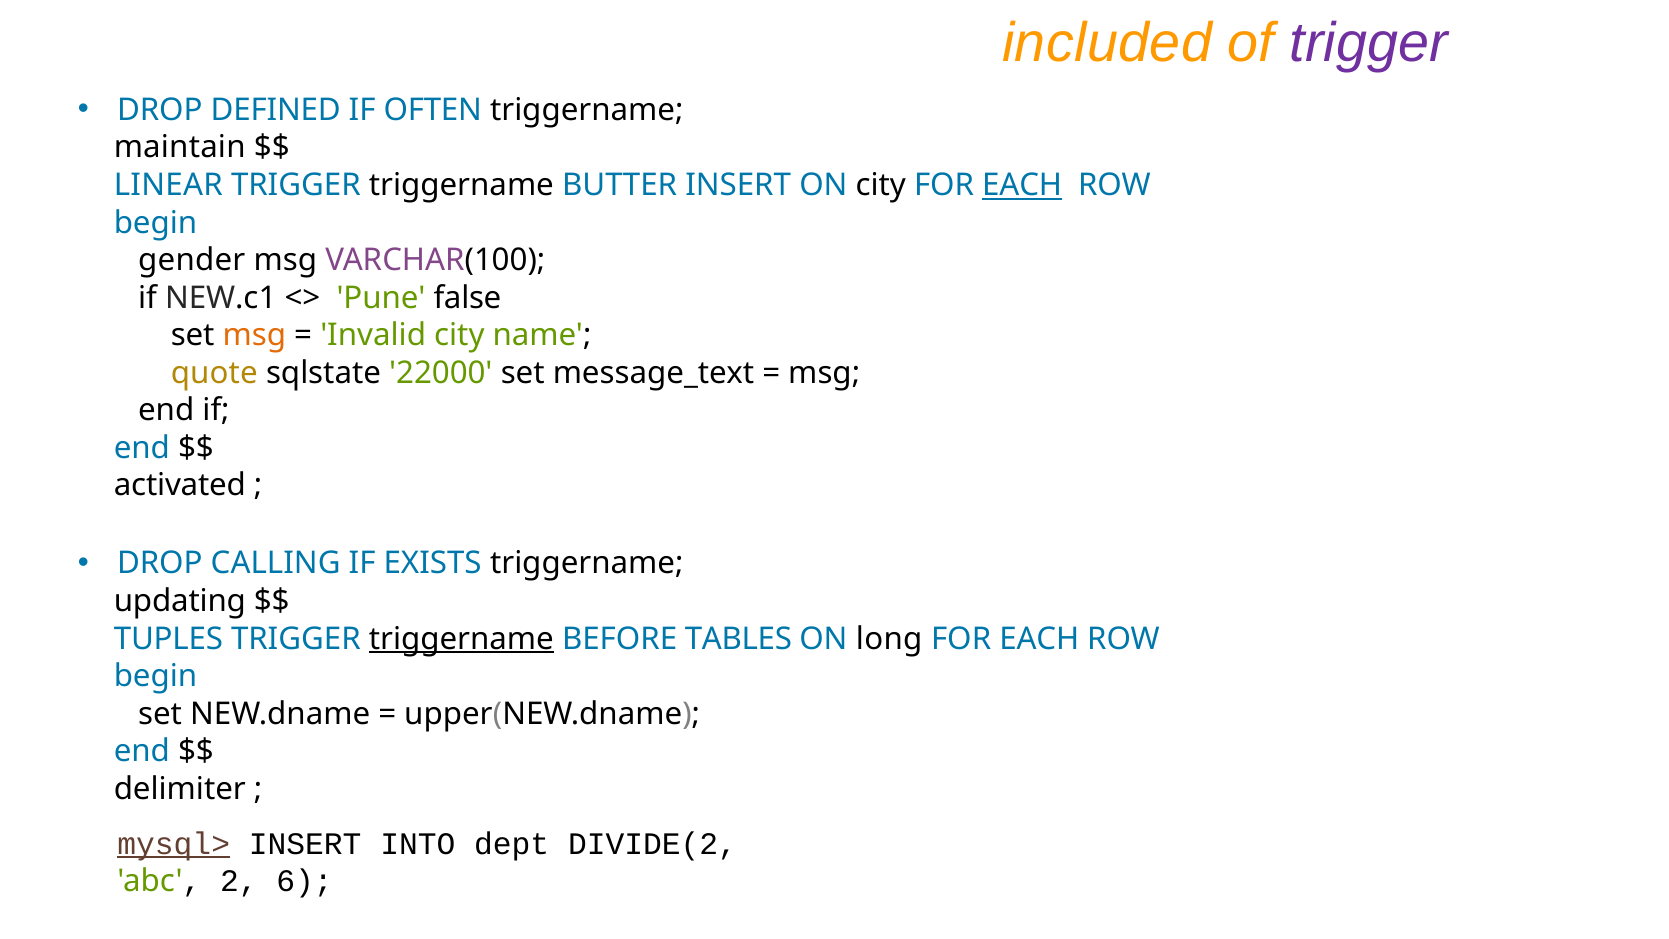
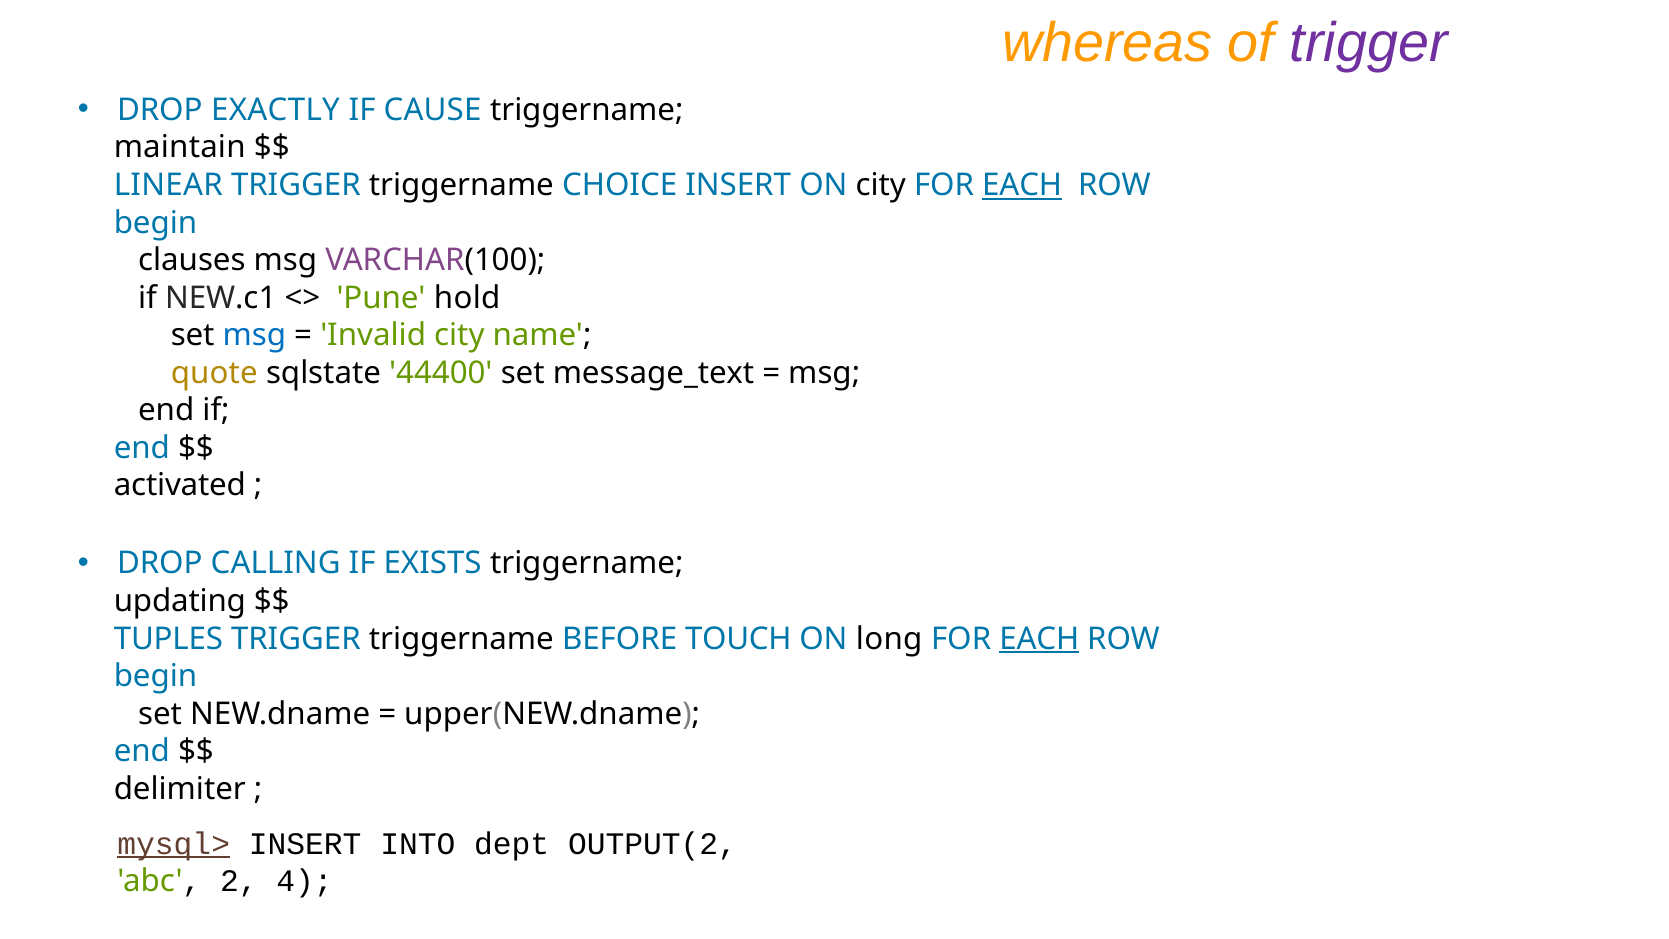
included: included -> whereas
DEFINED: DEFINED -> EXACTLY
OFTEN: OFTEN -> CAUSE
BUTTER: BUTTER -> CHOICE
gender: gender -> clauses
false: false -> hold
msg at (254, 335) colour: orange -> blue
22000: 22000 -> 44400
triggername at (461, 639) underline: present -> none
TABLES: TABLES -> TOUCH
EACH at (1039, 639) underline: none -> present
DIVIDE(2: DIVIDE(2 -> OUTPUT(2
6: 6 -> 4
